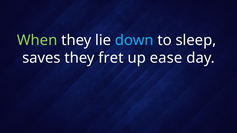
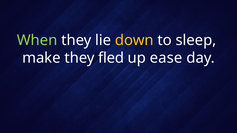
down colour: light blue -> yellow
saves: saves -> make
fret: fret -> fled
